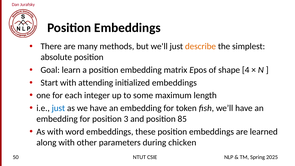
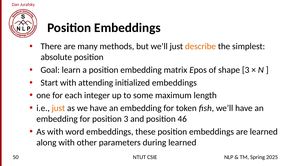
shape 4: 4 -> 3
just at (58, 108) colour: blue -> orange
85: 85 -> 46
during chicken: chicken -> learned
